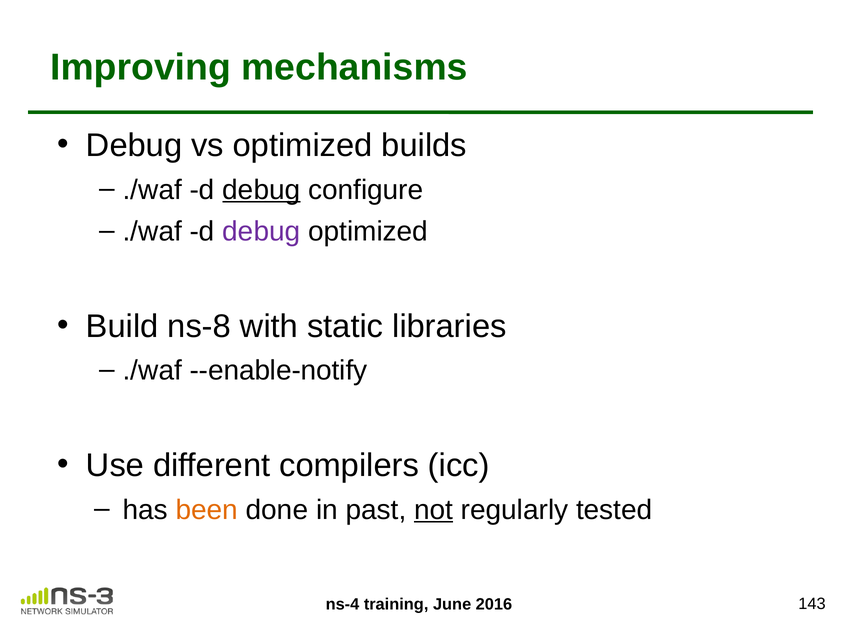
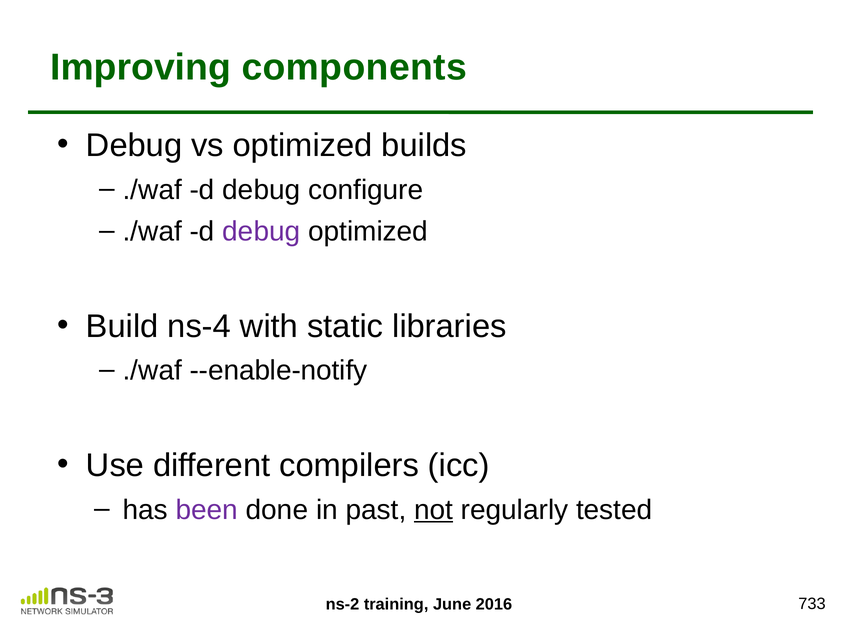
mechanisms: mechanisms -> components
debug at (261, 190) underline: present -> none
ns-8: ns-8 -> ns-4
been colour: orange -> purple
ns-4: ns-4 -> ns-2
143: 143 -> 733
